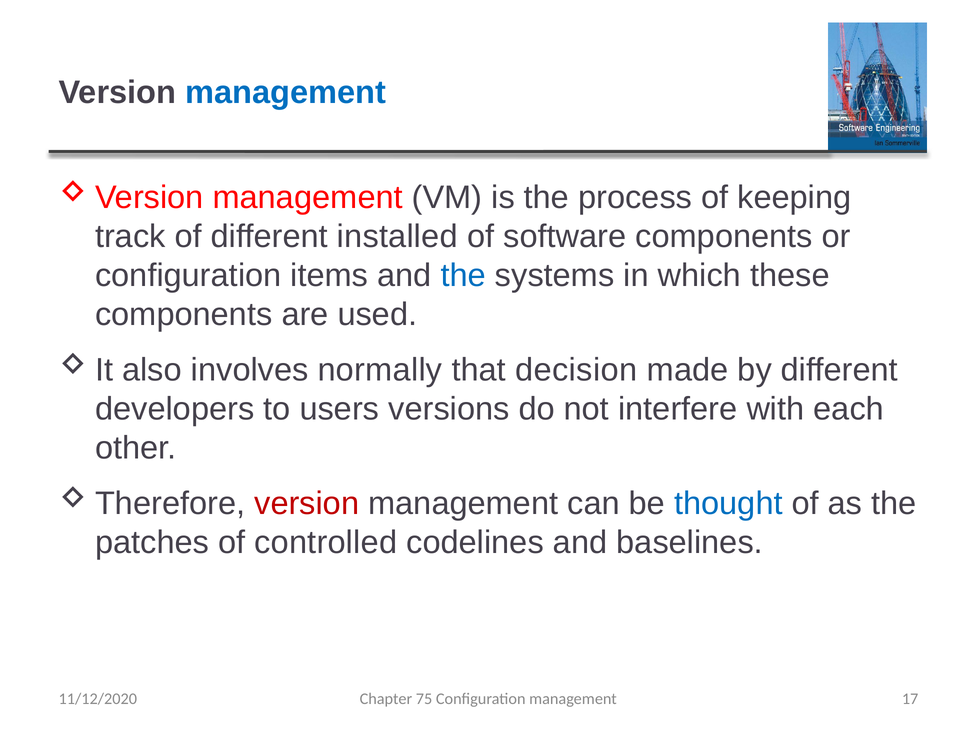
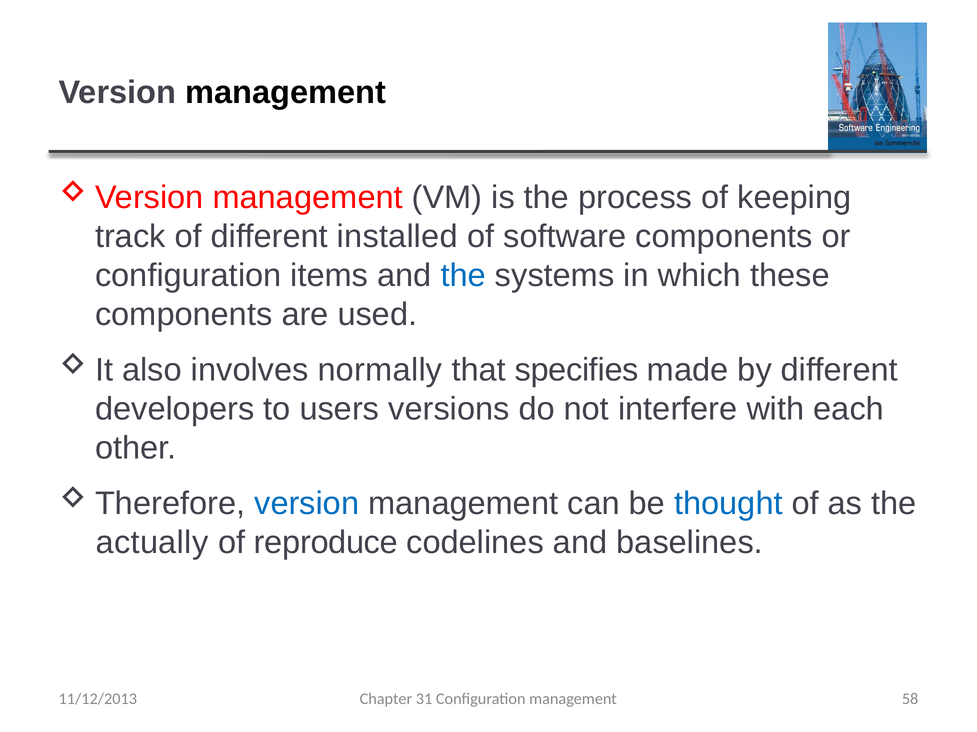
management at (286, 93) colour: blue -> black
decision: decision -> specifies
version at (307, 504) colour: red -> blue
patches: patches -> actually
controlled: controlled -> reproduce
75: 75 -> 31
17: 17 -> 58
11/12/2020: 11/12/2020 -> 11/12/2013
